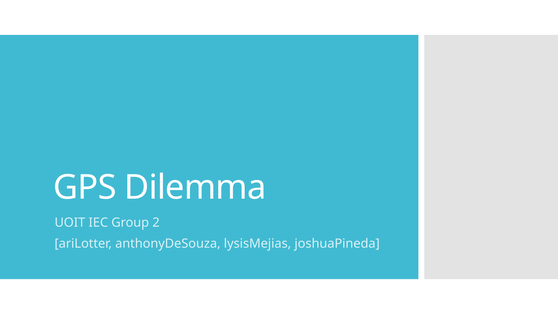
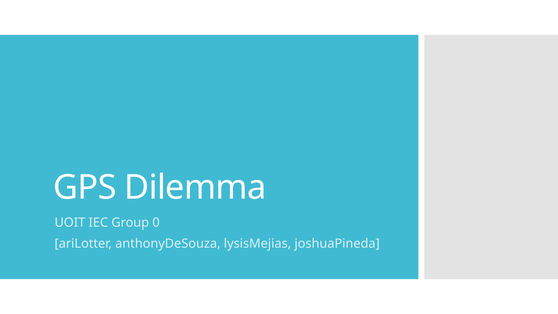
2: 2 -> 0
